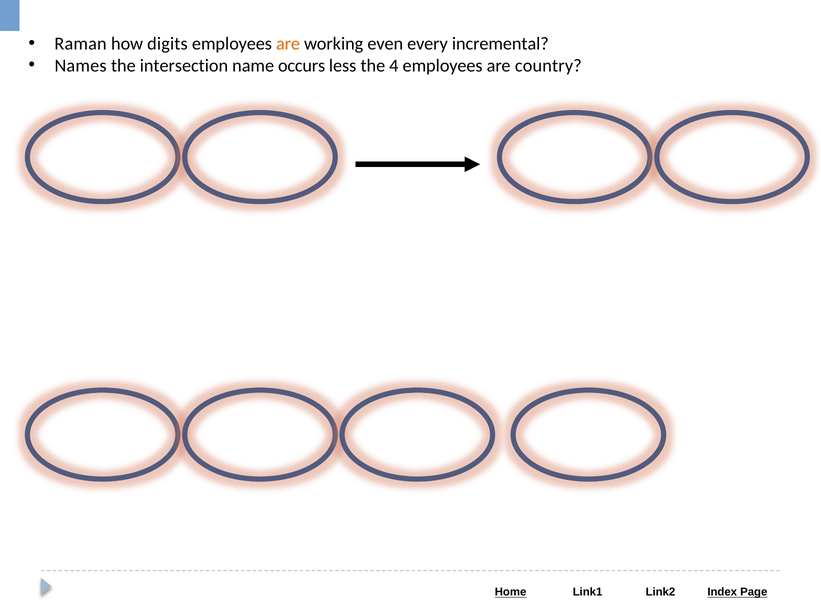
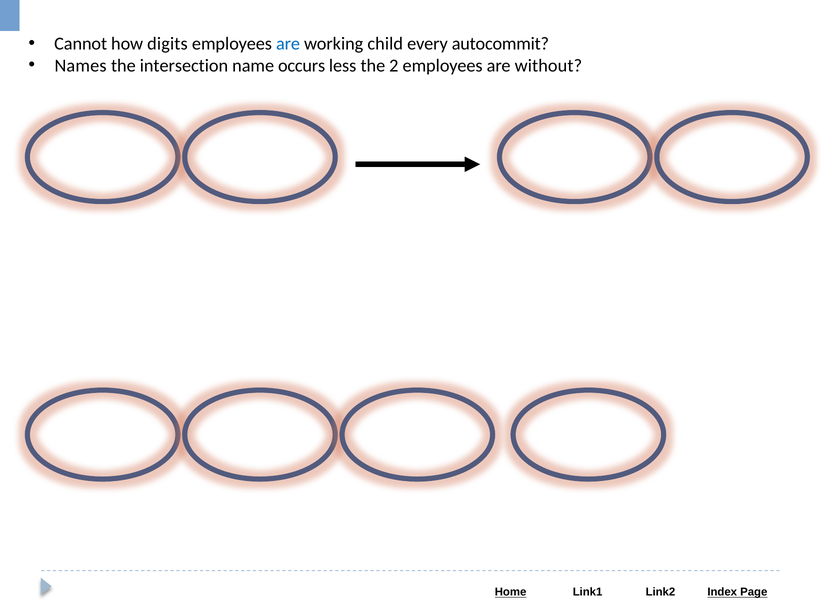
Raman: Raman -> Cannot
are at (288, 44) colour: orange -> blue
even: even -> child
incremental: incremental -> autocommit
4: 4 -> 2
country: country -> without
